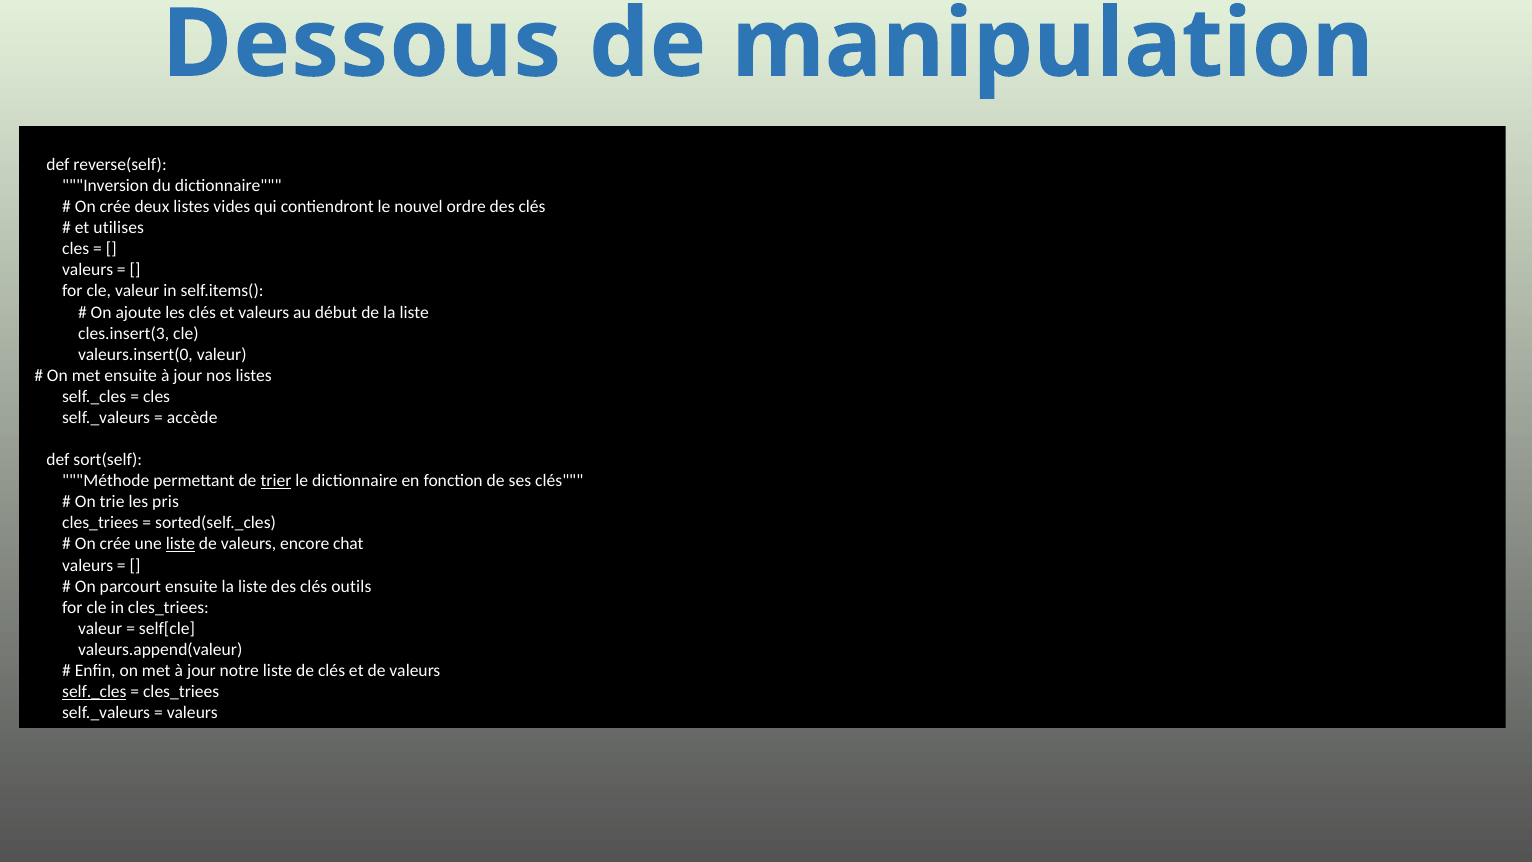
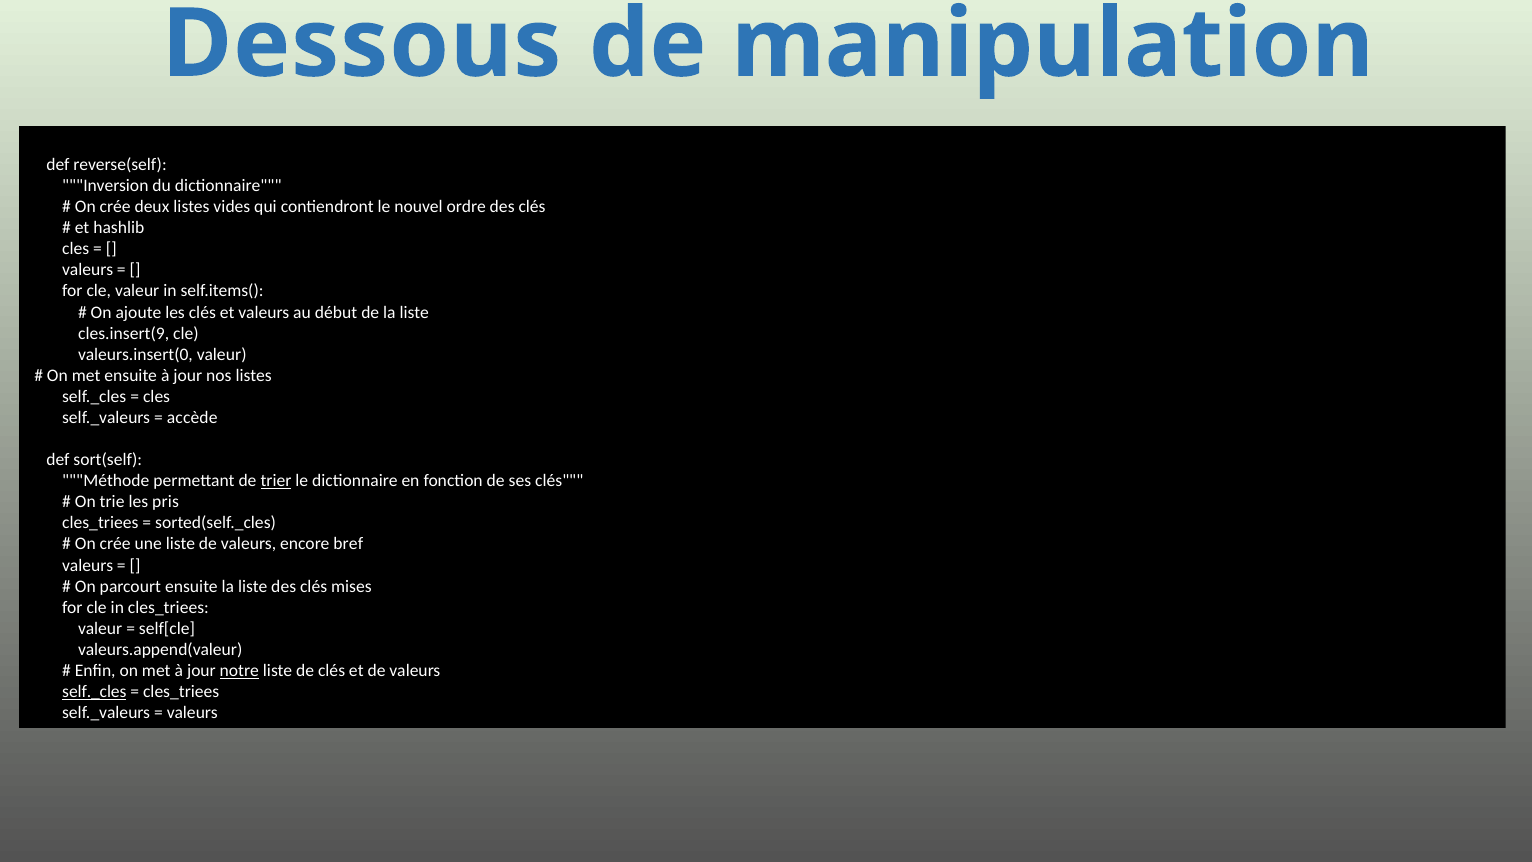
utilises: utilises -> hashlib
cles.insert(3: cles.insert(3 -> cles.insert(9
liste at (180, 544) underline: present -> none
chat: chat -> bref
outils: outils -> mises
notre underline: none -> present
